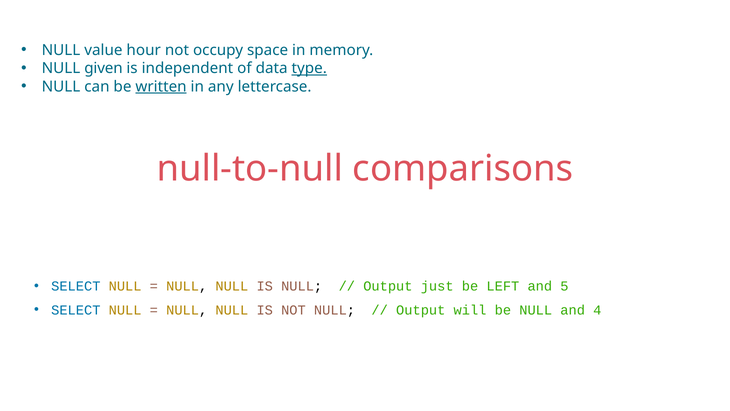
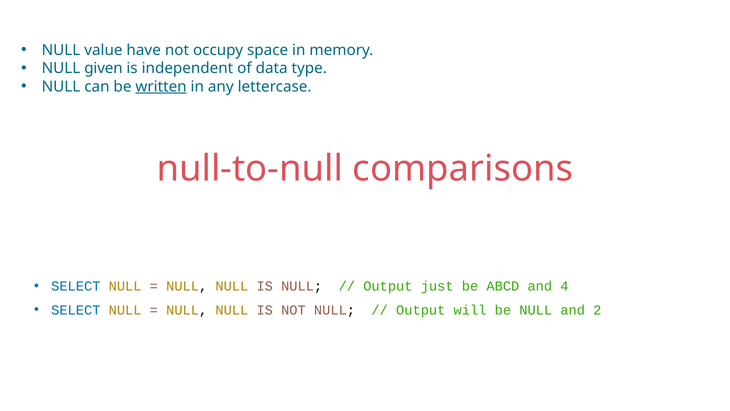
hour: hour -> have
type underline: present -> none
LEFT: LEFT -> ABCD
5: 5 -> 4
4: 4 -> 2
